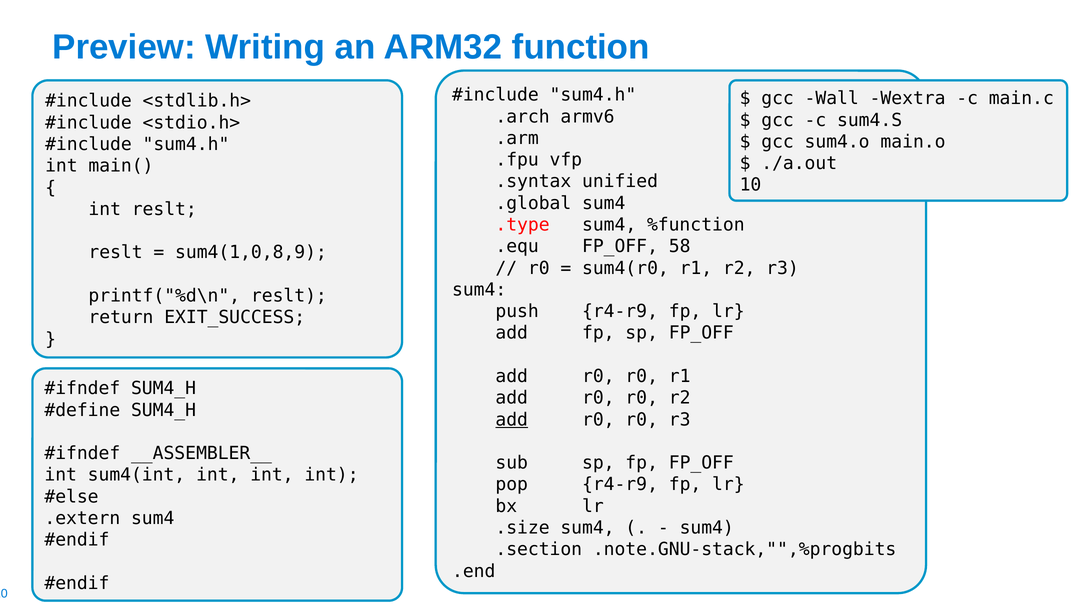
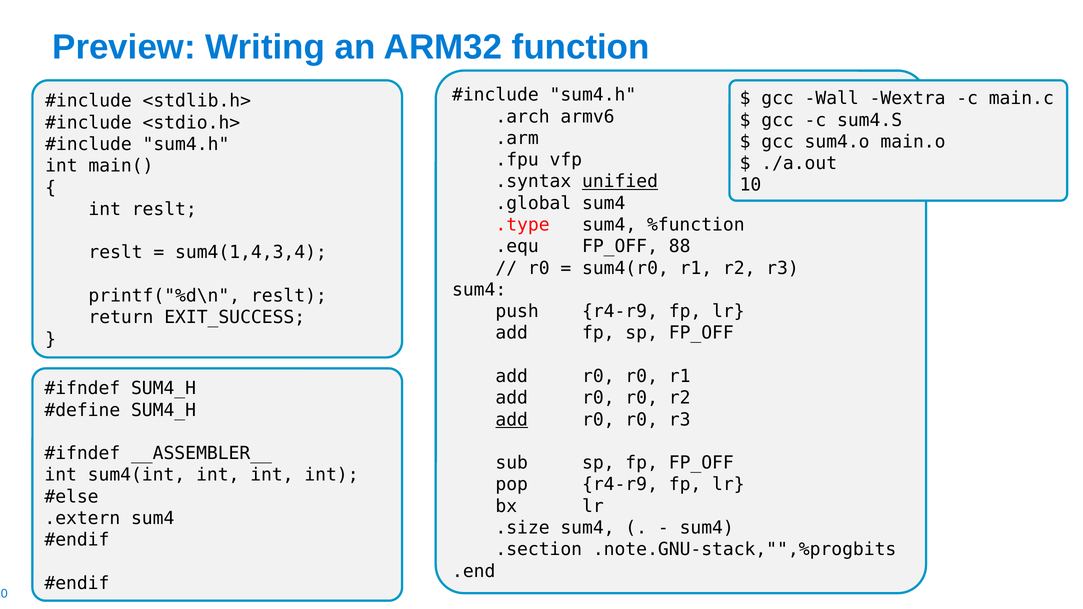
unified underline: none -> present
58: 58 -> 88
sum4(1,0,8,9: sum4(1,0,8,9 -> sum4(1,4,3,4
